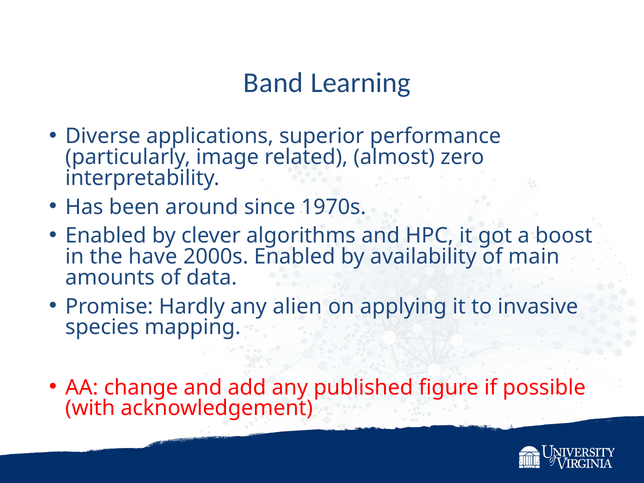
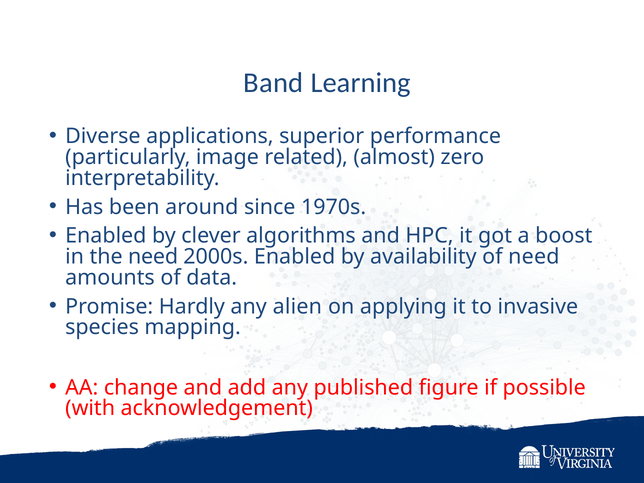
the have: have -> need
of main: main -> need
